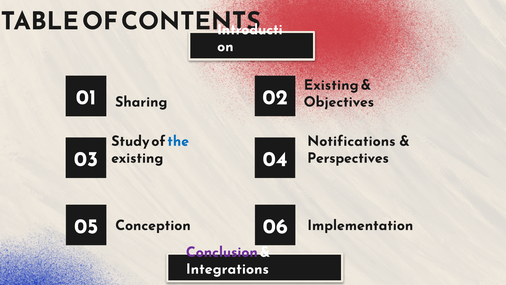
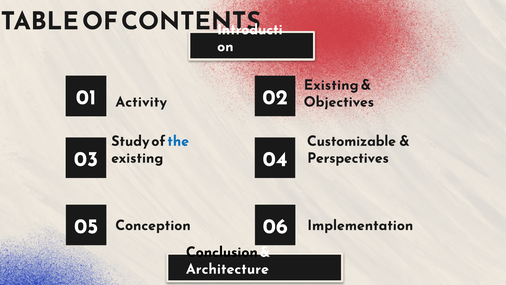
Sharing: Sharing -> Activity
Notifications: Notifications -> Customizable
Conclusion colour: purple -> black
Integrations: Integrations -> Architecture
